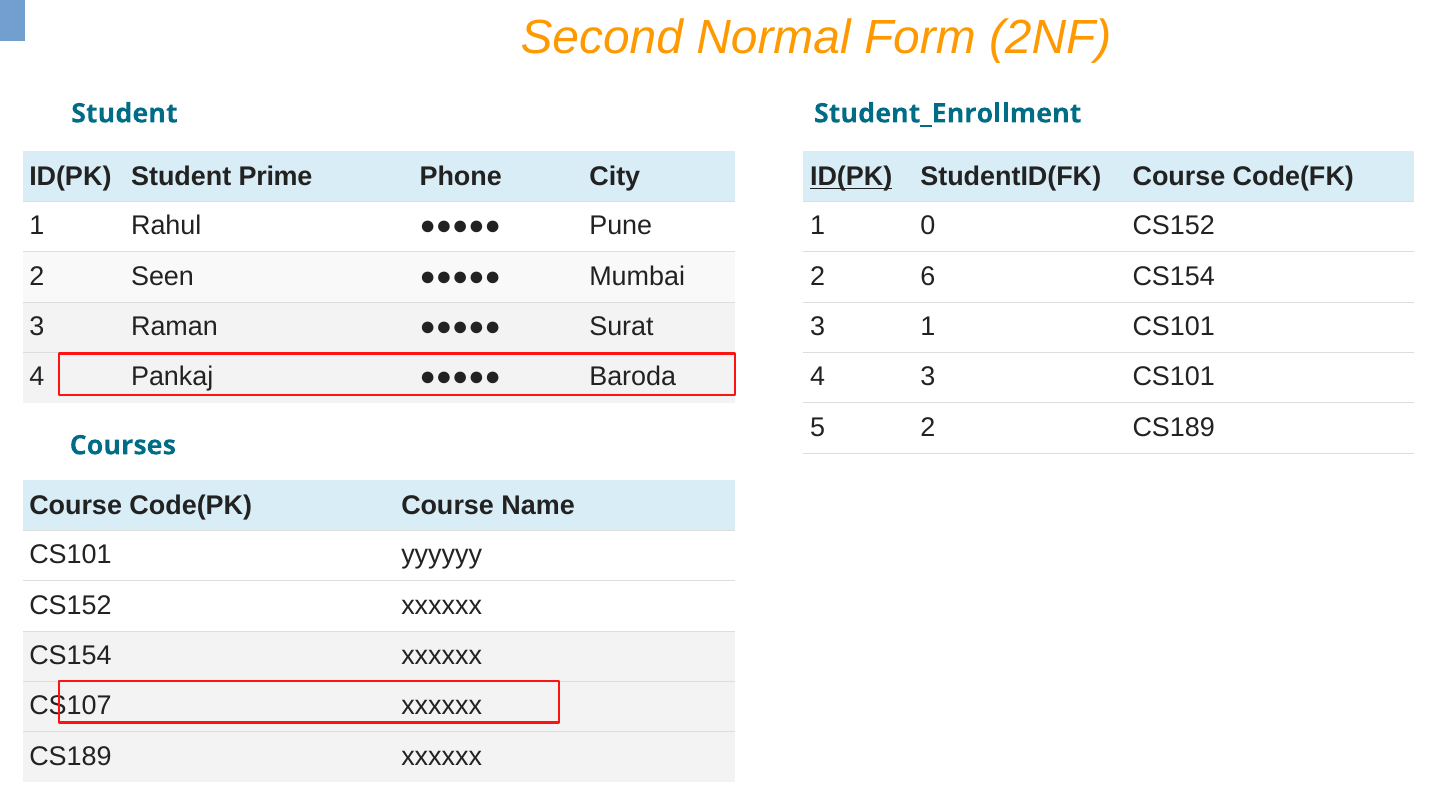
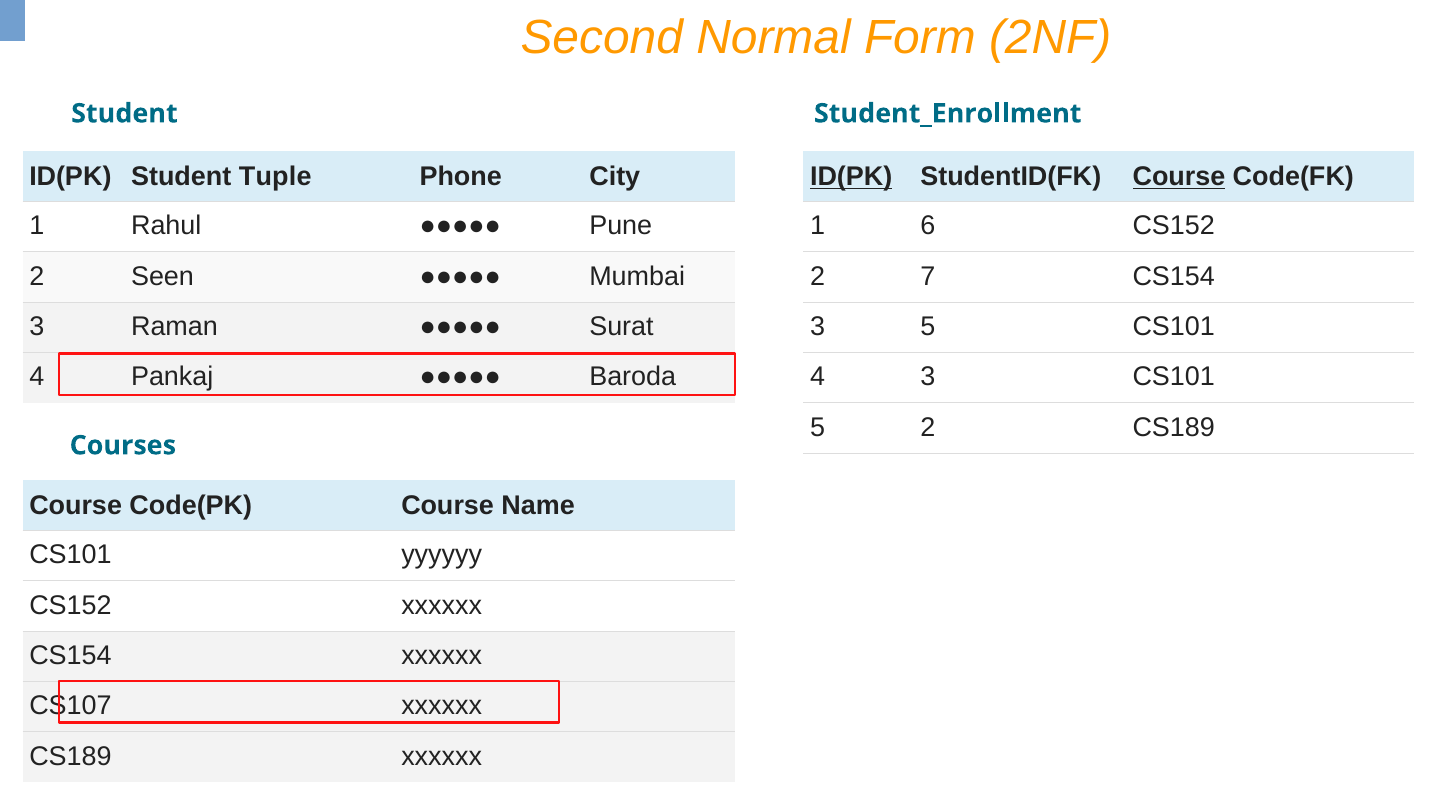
Prime: Prime -> Tuple
Course at (1179, 177) underline: none -> present
0: 0 -> 6
6: 6 -> 7
3 1: 1 -> 5
